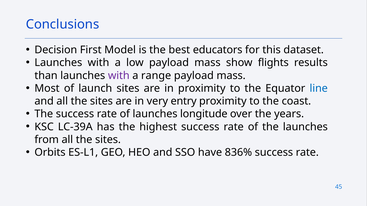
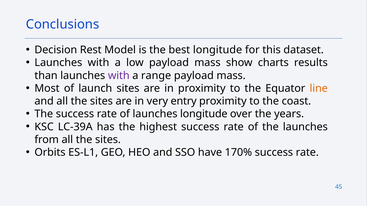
First: First -> Rest
best educators: educators -> longitude
flights: flights -> charts
line colour: blue -> orange
836%: 836% -> 170%
